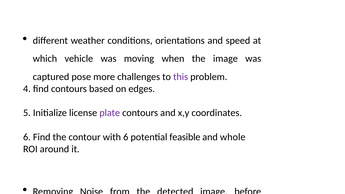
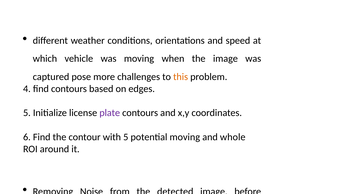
this colour: purple -> orange
with 6: 6 -> 5
potential feasible: feasible -> moving
